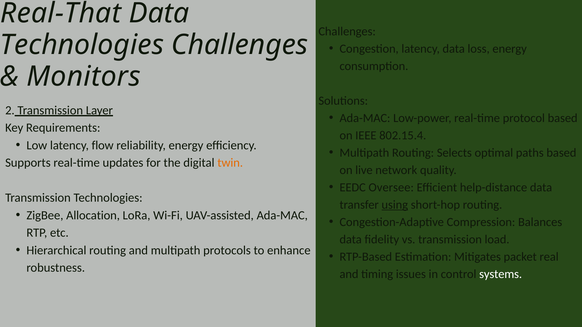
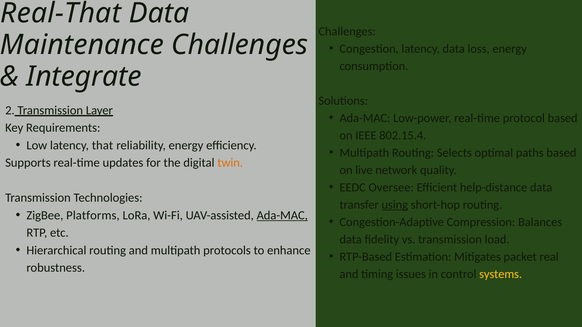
Technologies at (82, 45): Technologies -> Maintenance
Monitors: Monitors -> Integrate
flow: flow -> that
Allocation: Allocation -> Platforms
Ada-MAC at (282, 216) underline: none -> present
systems colour: white -> yellow
